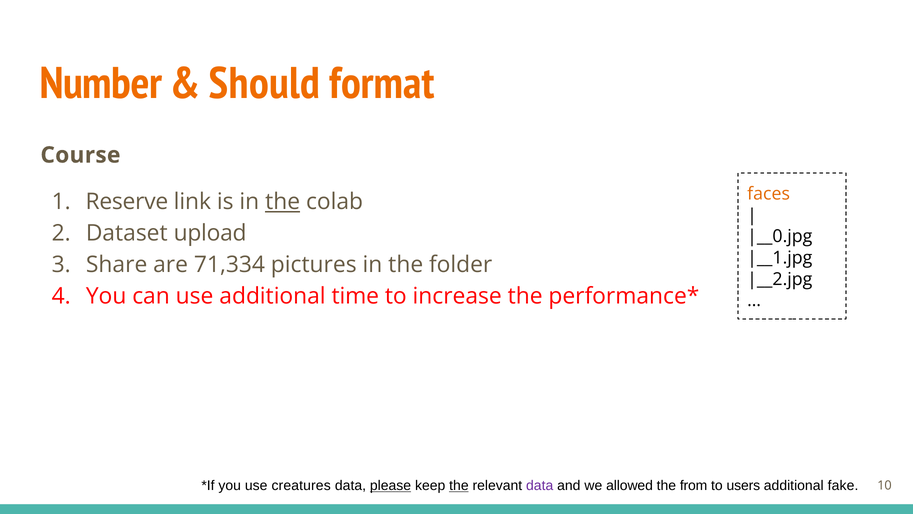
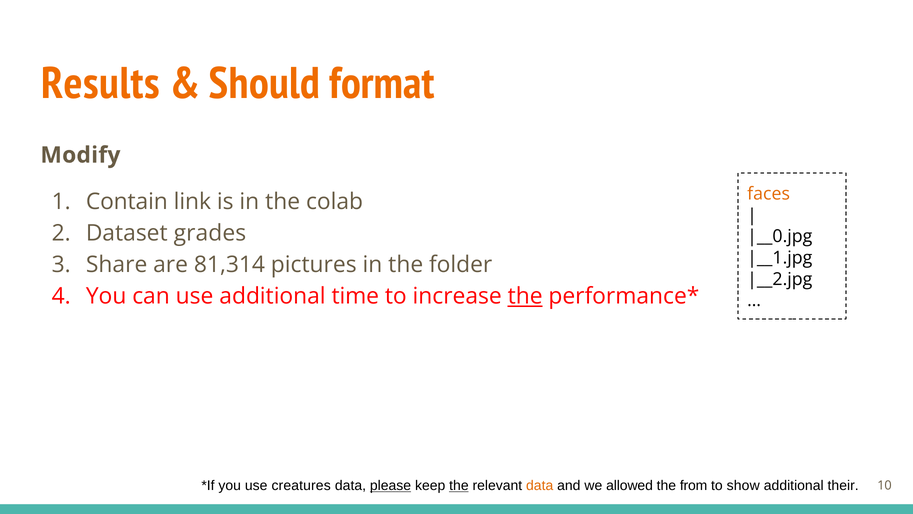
Number: Number -> Results
Course: Course -> Modify
Reserve: Reserve -> Contain
the at (283, 202) underline: present -> none
upload: upload -> grades
71,334: 71,334 -> 81,314
the at (525, 296) underline: none -> present
data at (540, 485) colour: purple -> orange
users: users -> show
fake: fake -> their
